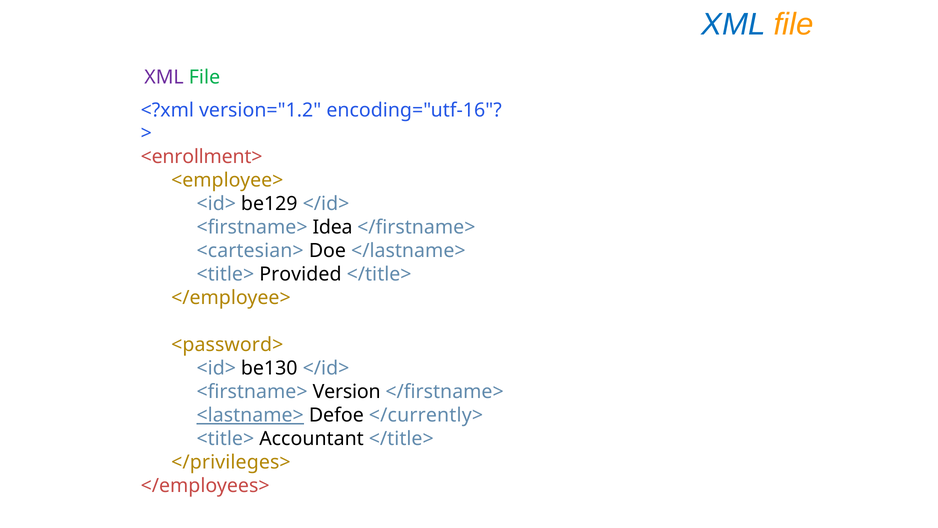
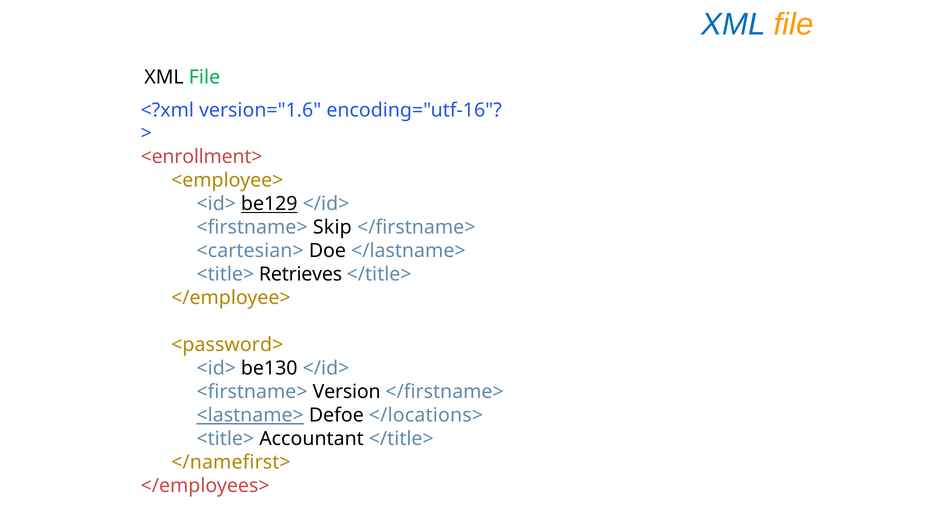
XML at (164, 77) colour: purple -> black
version="1.2: version="1.2 -> version="1.6
be129 underline: none -> present
Idea: Idea -> Skip
Provided: Provided -> Retrieves
</currently>: </currently> -> </locations>
</privileges>: </privileges> -> </namefirst>
